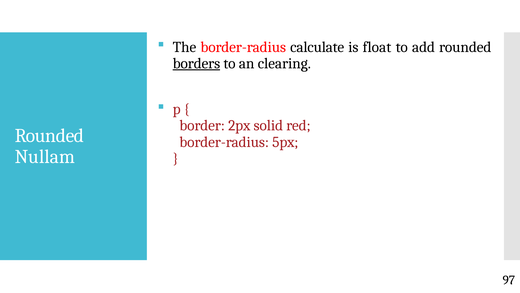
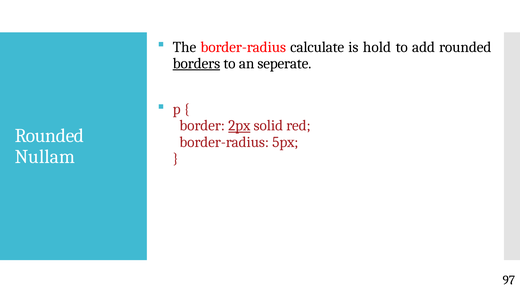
float: float -> hold
clearing: clearing -> seperate
2px underline: none -> present
